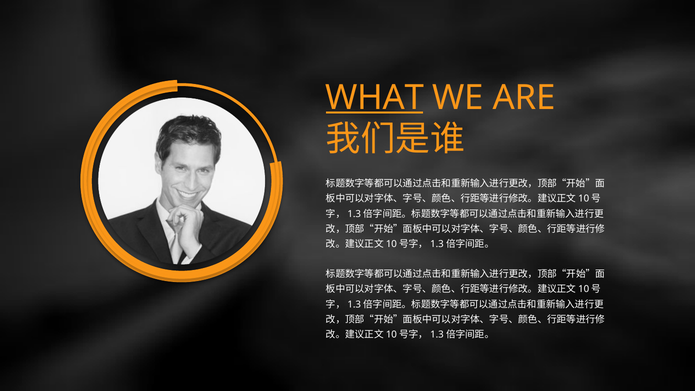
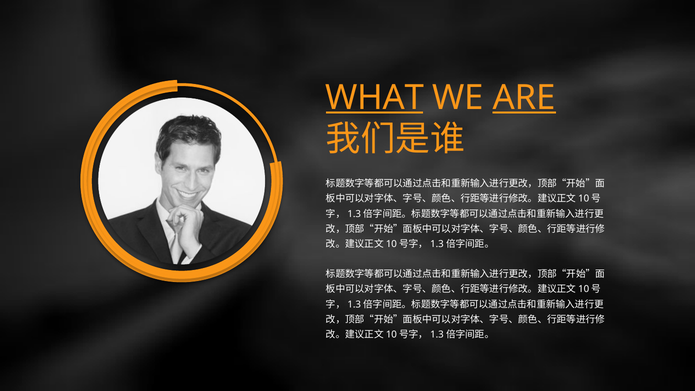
ARE underline: none -> present
